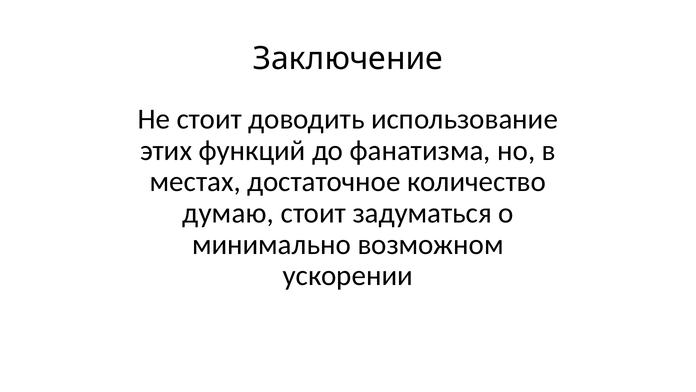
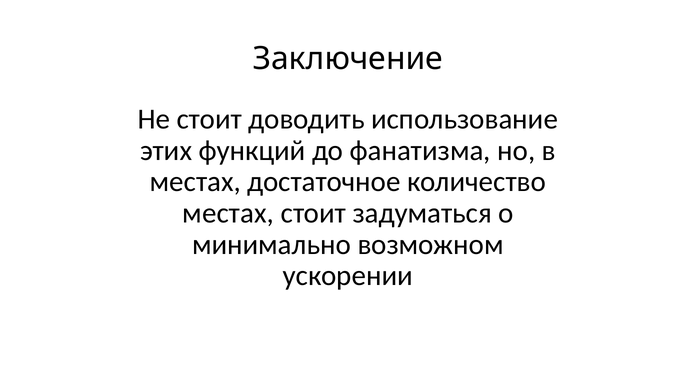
думаю at (228, 213): думаю -> местах
